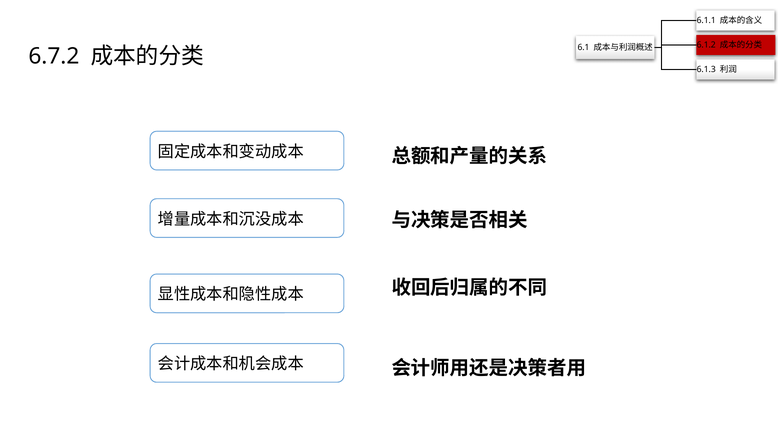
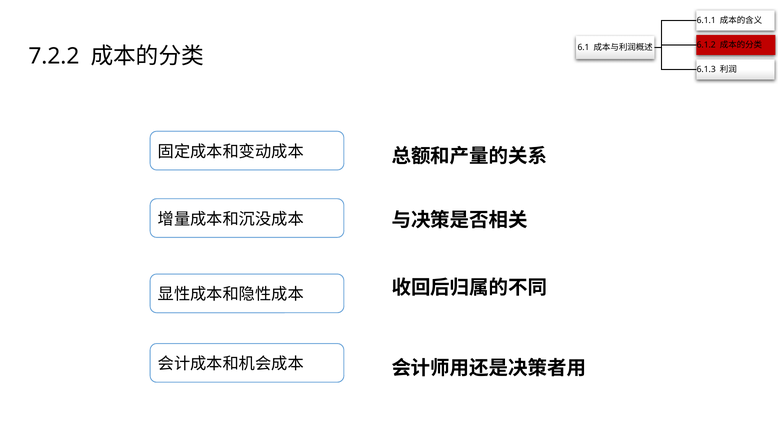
6.7.2: 6.7.2 -> 7.2.2
